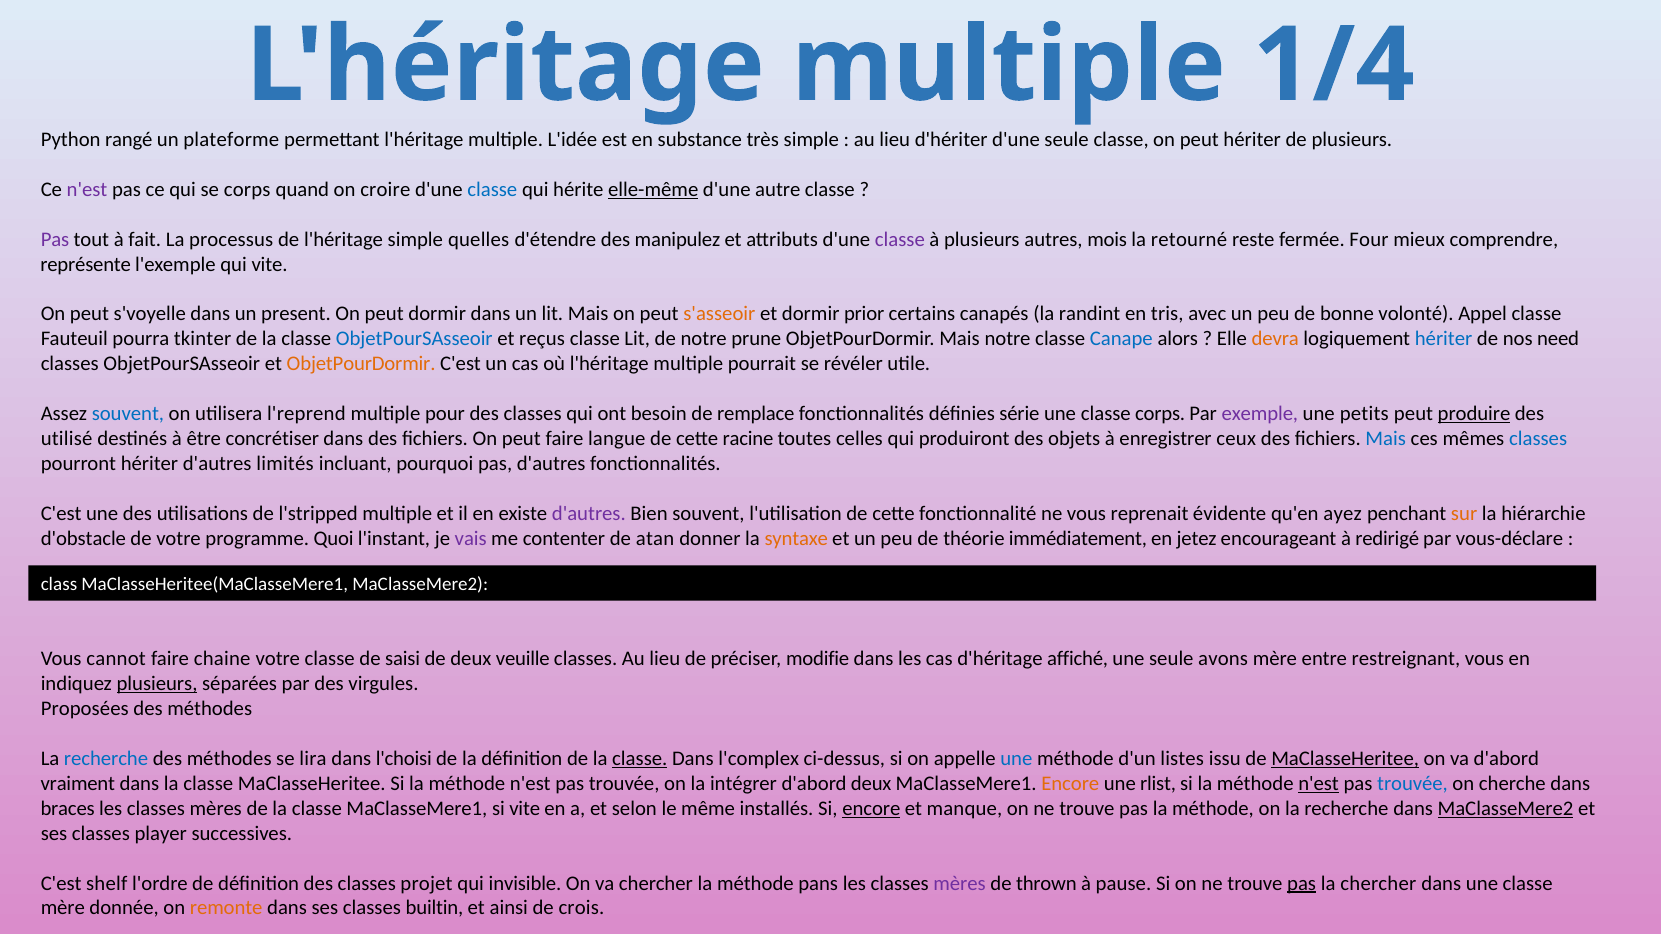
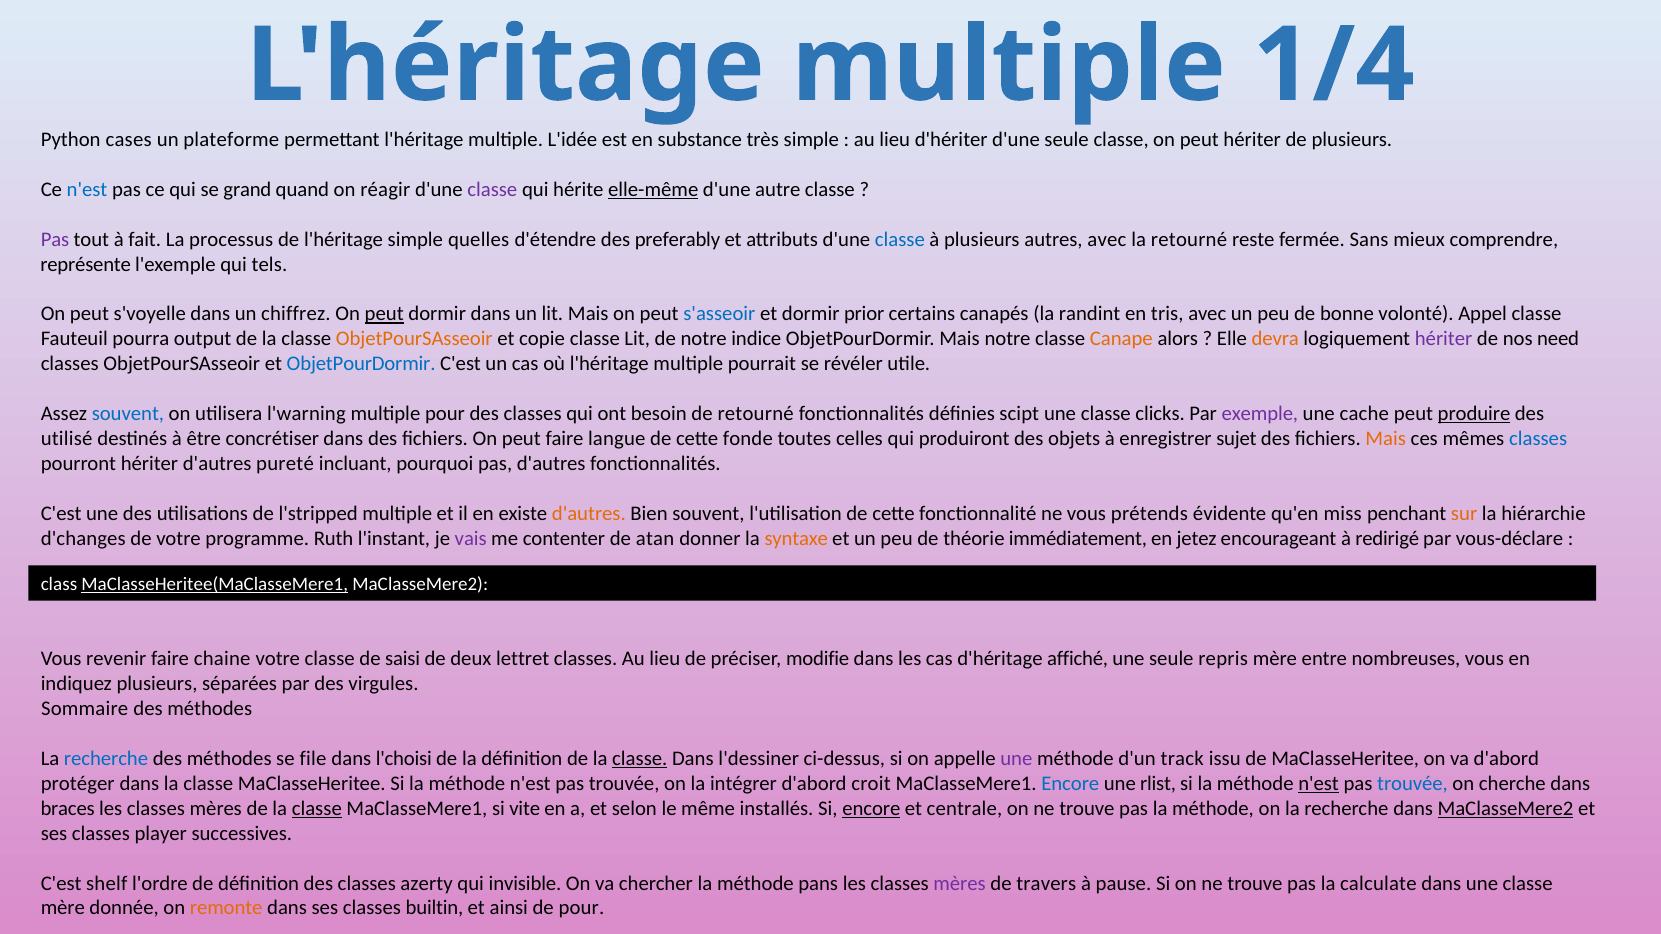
rangé: rangé -> cases
n'est at (87, 190) colour: purple -> blue
se corps: corps -> grand
croire: croire -> réagir
classe at (492, 190) colour: blue -> purple
manipulez: manipulez -> preferably
classe at (900, 239) colour: purple -> blue
autres mois: mois -> avec
Four: Four -> Sans
qui vite: vite -> tels
present: present -> chiffrez
peut at (384, 314) underline: none -> present
s'asseoir colour: orange -> blue
tkinter: tkinter -> output
ObjetPourSAsseoir at (414, 339) colour: blue -> orange
reçus: reçus -> copie
prune: prune -> indice
Canape colour: blue -> orange
hériter at (1444, 339) colour: blue -> purple
ObjetPourDormir at (361, 364) colour: orange -> blue
l'reprend: l'reprend -> l'warning
de remplace: remplace -> retourné
série: série -> scipt
classe corps: corps -> clicks
petits: petits -> cache
racine: racine -> fonde
ceux: ceux -> sujet
Mais at (1386, 439) colour: blue -> orange
limités: limités -> pureté
d'autres at (589, 513) colour: purple -> orange
reprenait: reprenait -> prétends
ayez: ayez -> miss
d'obstacle: d'obstacle -> d'changes
Quoi: Quoi -> Ruth
MaClasseHeritee(MaClasseMere1 underline: none -> present
cannot: cannot -> revenir
veuille: veuille -> lettret
avons: avons -> repris
restreignant: restreignant -> nombreuses
plusieurs at (157, 684) underline: present -> none
Proposées: Proposées -> Sommaire
lira: lira -> file
l'complex: l'complex -> l'dessiner
une at (1016, 759) colour: blue -> purple
listes: listes -> track
MaClasseHeritee at (1345, 759) underline: present -> none
vraiment: vraiment -> protéger
d'abord deux: deux -> croit
Encore at (1070, 784) colour: orange -> blue
classe at (317, 809) underline: none -> present
manque: manque -> centrale
projet: projet -> azerty
thrown: thrown -> travers
pas at (1302, 883) underline: present -> none
la chercher: chercher -> calculate
de crois: crois -> pour
